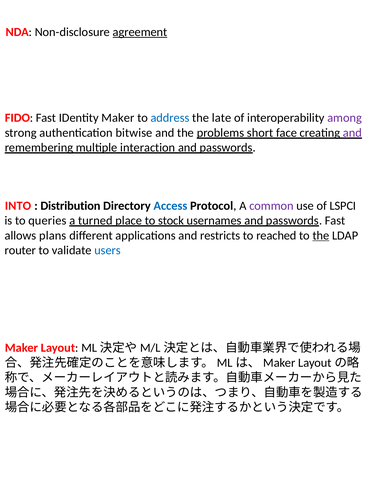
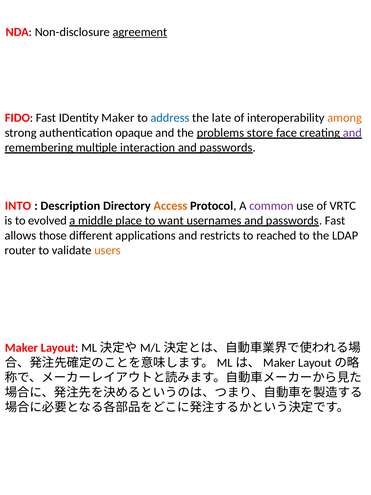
among colour: purple -> orange
bitwise: bitwise -> opaque
short: short -> store
Distribution: Distribution -> Description
Access colour: blue -> orange
LSPCI: LSPCI -> VRTC
queries: queries -> evolved
turned: turned -> middle
stock: stock -> want
plans: plans -> those
the at (321, 235) underline: present -> none
users colour: blue -> orange
